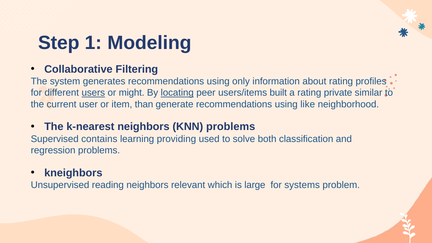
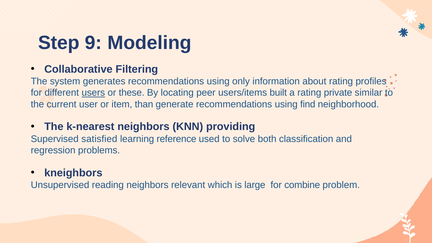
1: 1 -> 9
might: might -> these
locating underline: present -> none
like: like -> find
KNN problems: problems -> providing
contains: contains -> satisfied
providing: providing -> reference
systems: systems -> combine
